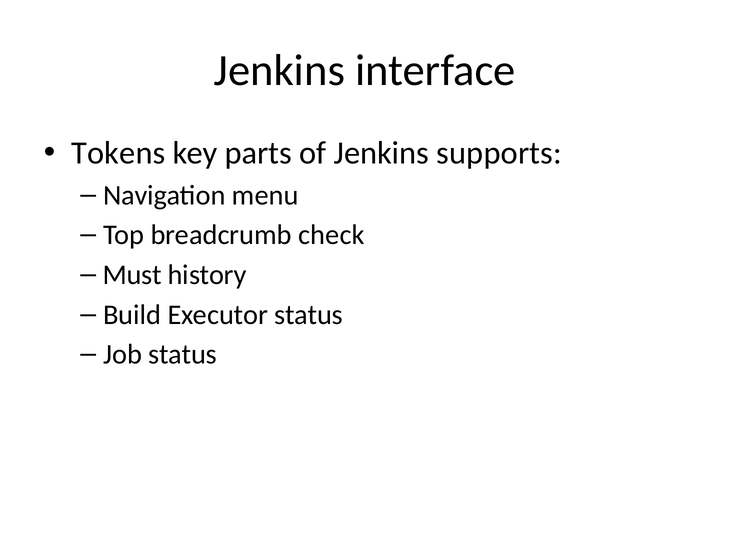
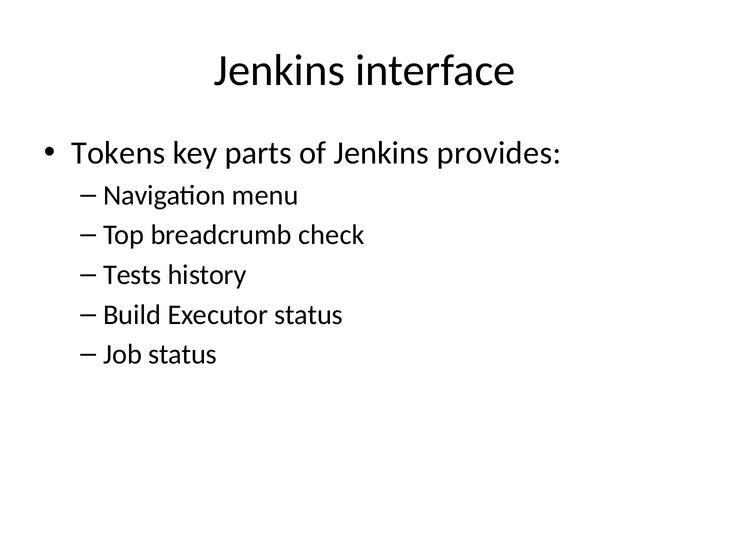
supports: supports -> provides
Must: Must -> Tests
